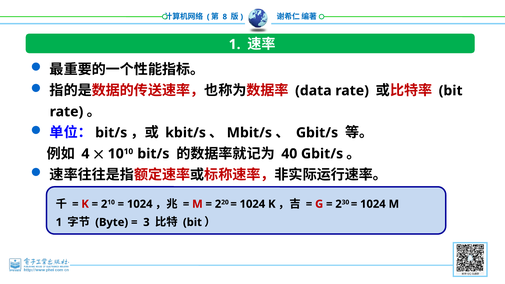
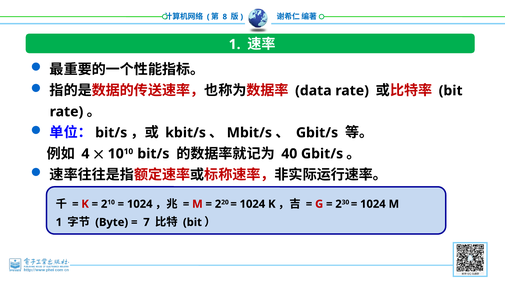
3: 3 -> 7
